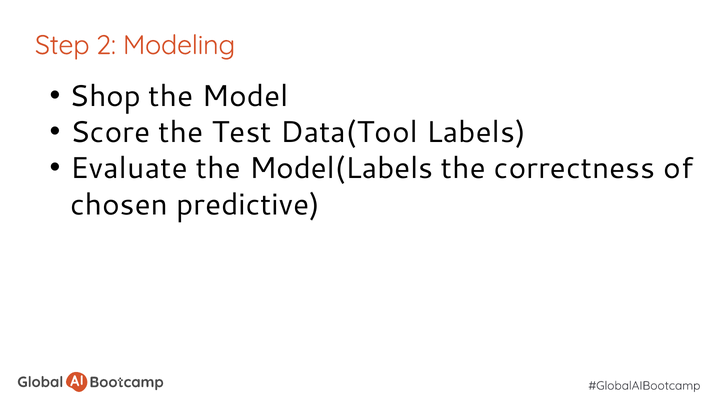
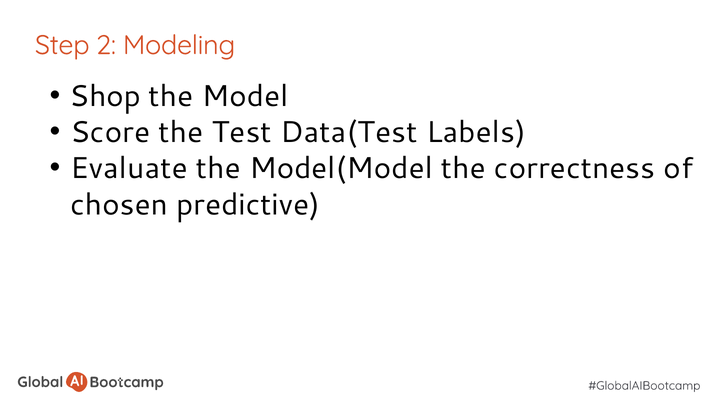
Data(Tool: Data(Tool -> Data(Test
Model(Labels: Model(Labels -> Model(Model
